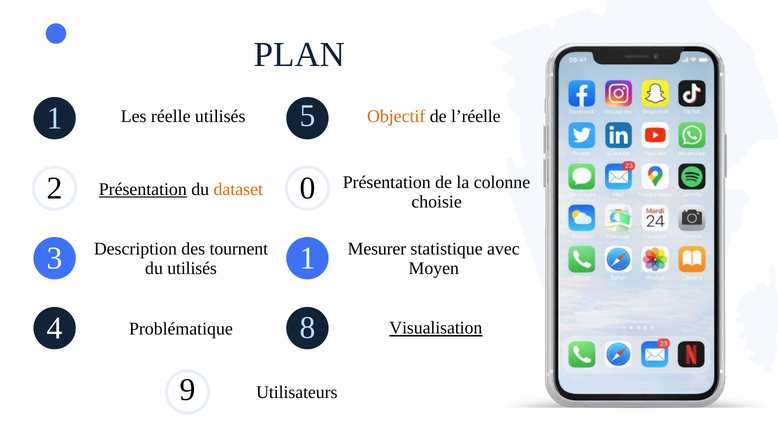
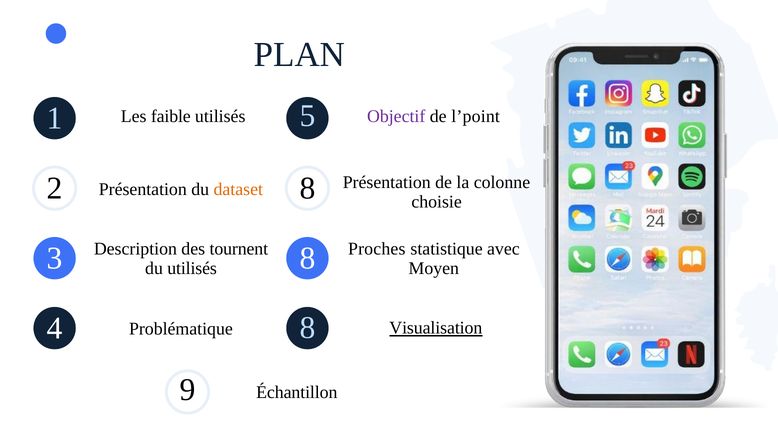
réelle: réelle -> faible
Objectif colour: orange -> purple
l’réelle: l’réelle -> l’point
2 0: 0 -> 8
Présentation at (143, 189) underline: present -> none
Mesurer: Mesurer -> Proches
3 1: 1 -> 8
Utilisateurs: Utilisateurs -> Échantillon
